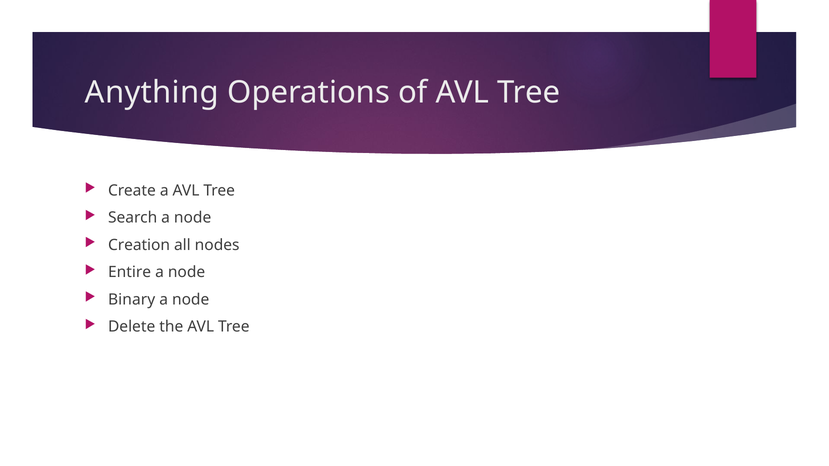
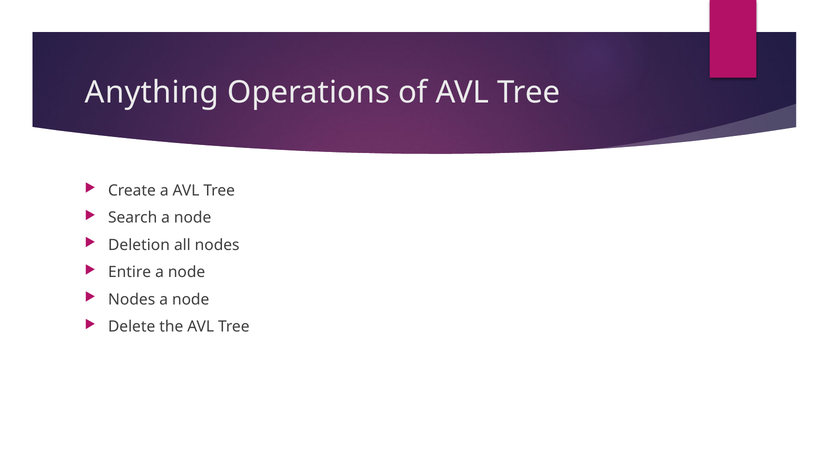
Creation: Creation -> Deletion
Binary at (132, 300): Binary -> Nodes
